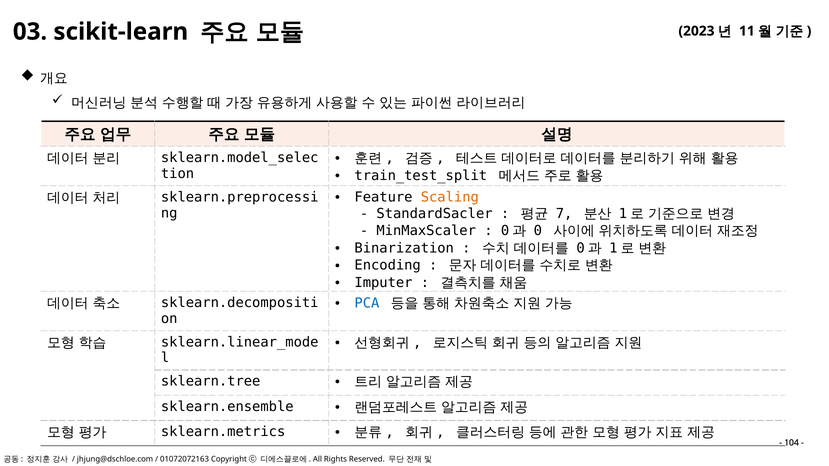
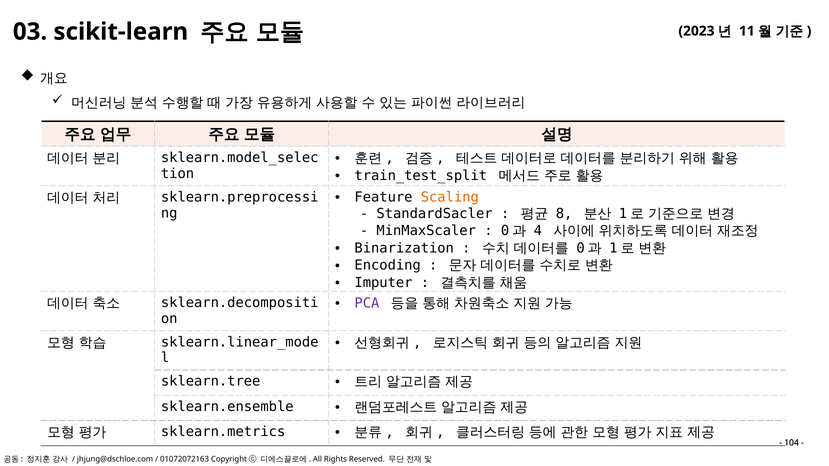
7: 7 -> 8
0: 0 -> 4
PCA colour: blue -> purple
